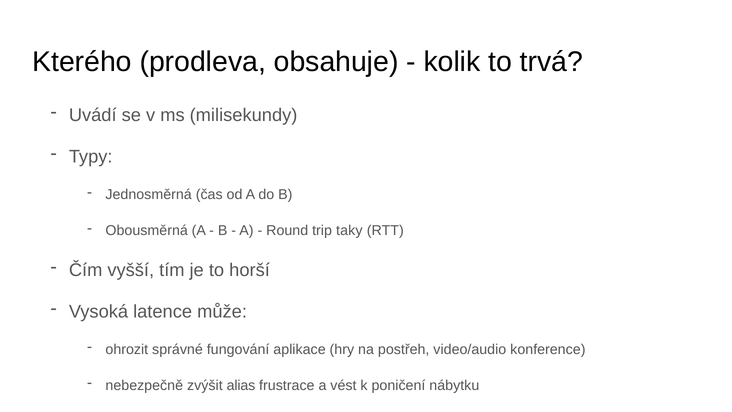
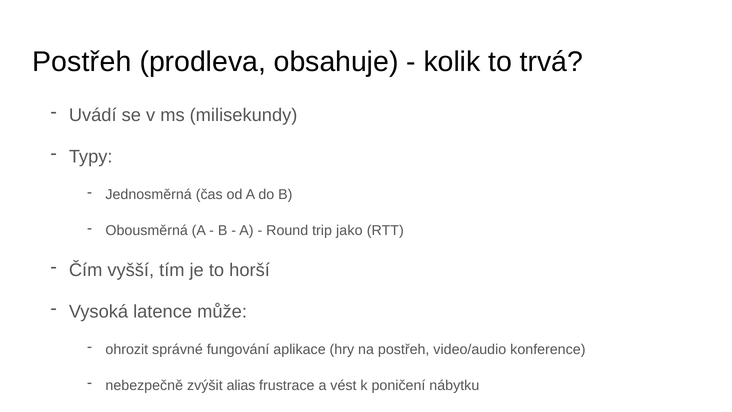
Kterého at (82, 62): Kterého -> Postřeh
taky: taky -> jako
